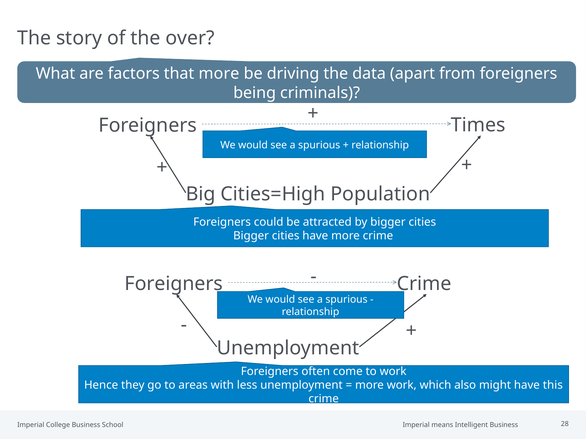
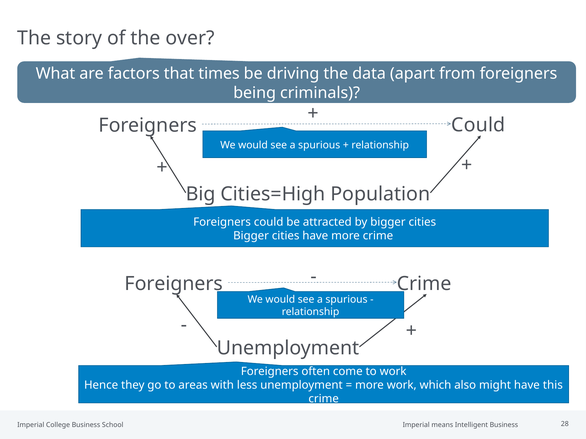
that more: more -> times
Times at (478, 125): Times -> Could
